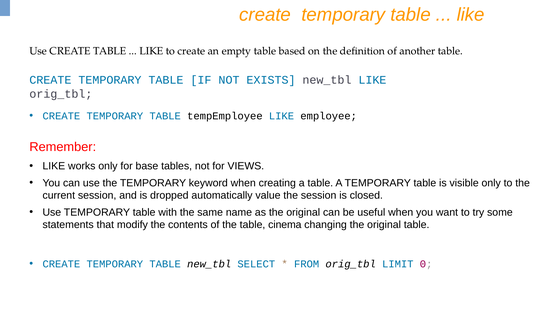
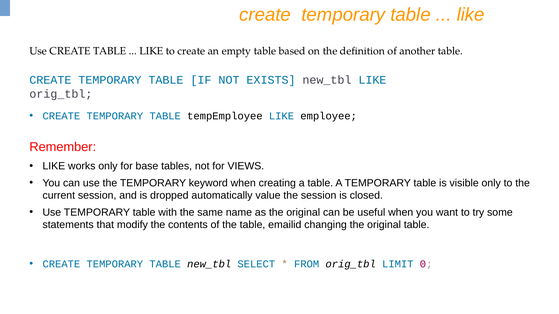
cinema: cinema -> emailid
